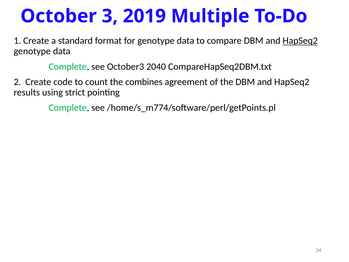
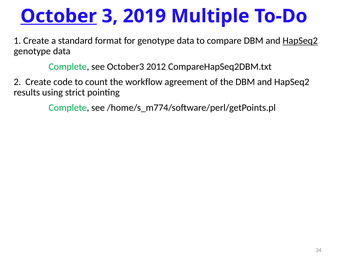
October underline: none -> present
2040: 2040 -> 2012
combines: combines -> workflow
